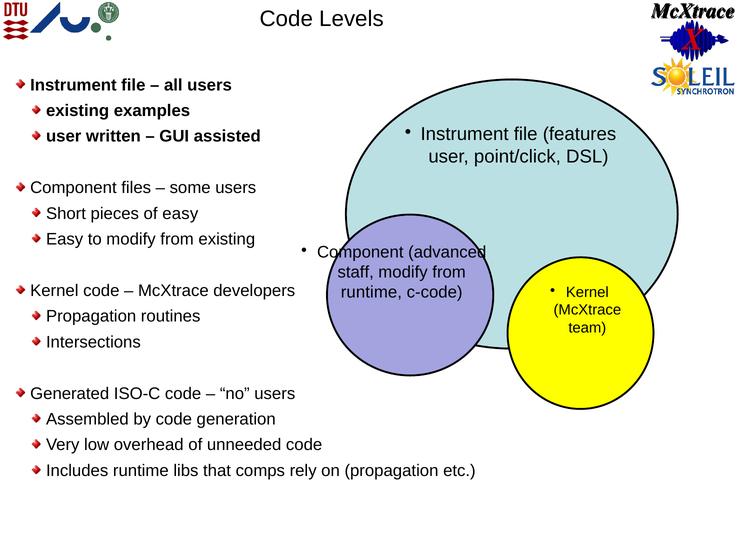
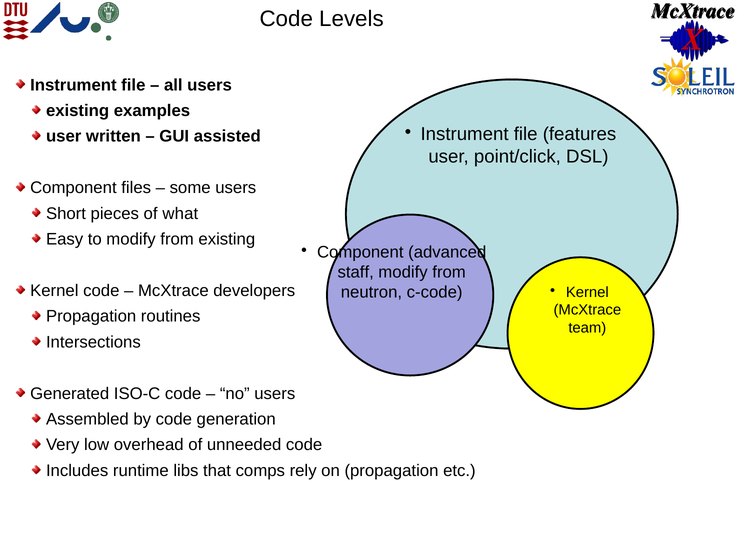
of easy: easy -> what
runtime at (371, 292): runtime -> neutron
